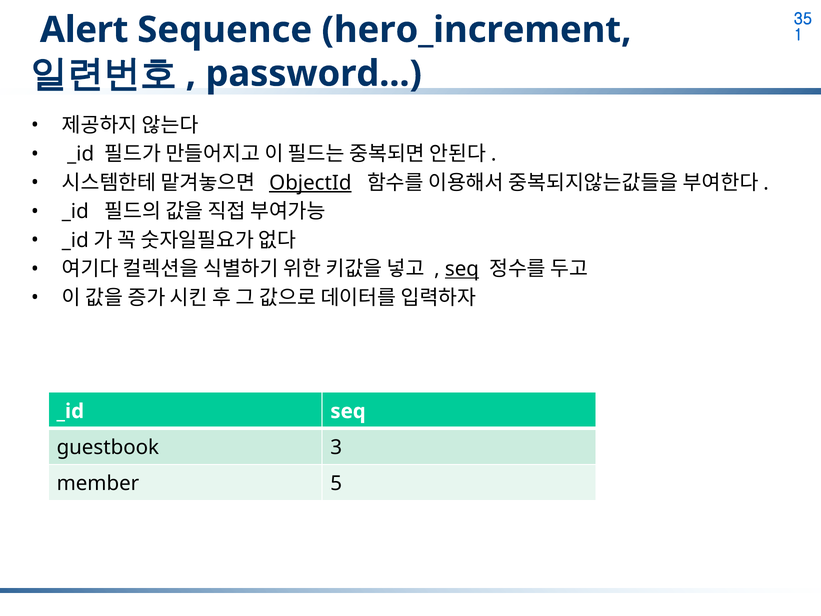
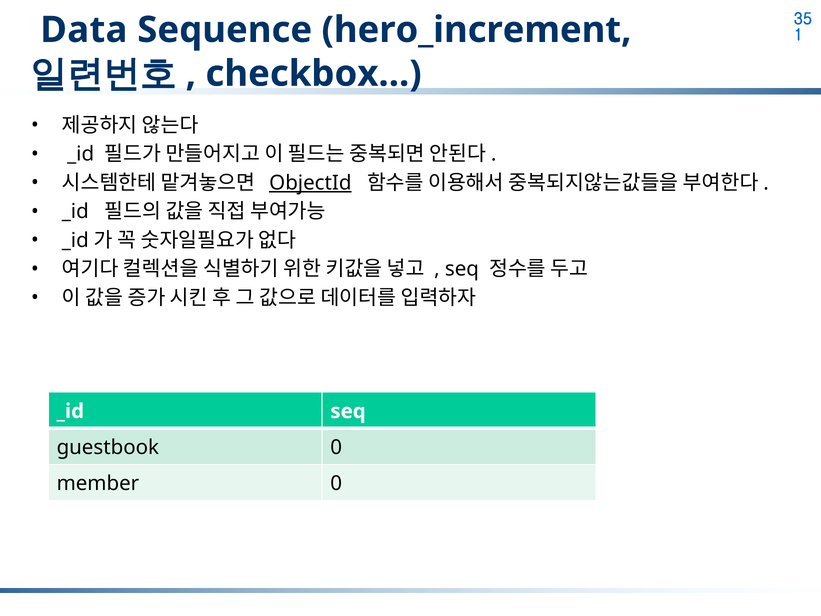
Alert: Alert -> Data
password: password -> checkbox
seq at (462, 269) underline: present -> none
guestbook 3: 3 -> 0
member 5: 5 -> 0
